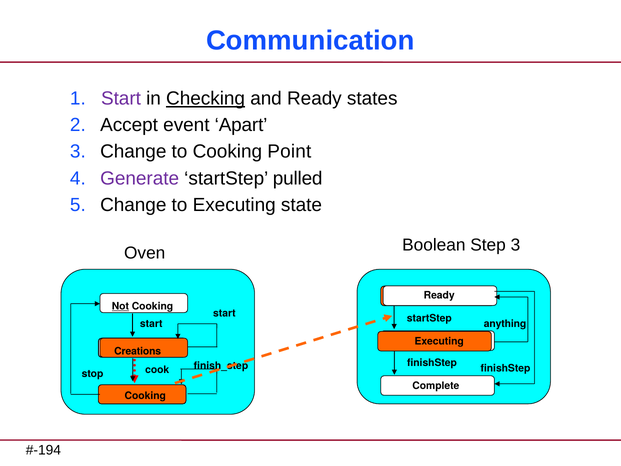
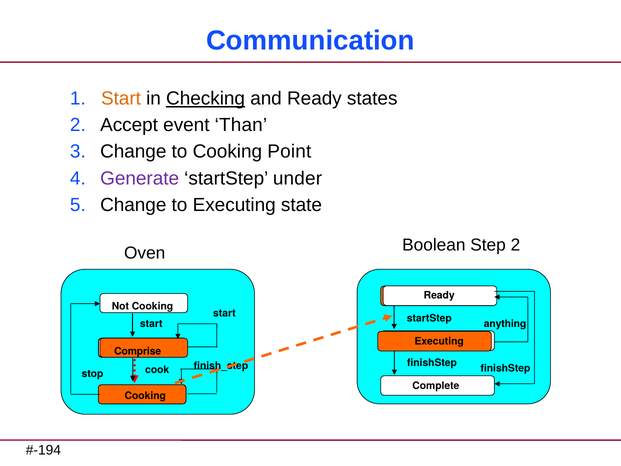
Start at (121, 99) colour: purple -> orange
Apart: Apart -> Than
pulled: pulled -> under
Step 3: 3 -> 2
Not underline: present -> none
Creations: Creations -> Comprise
